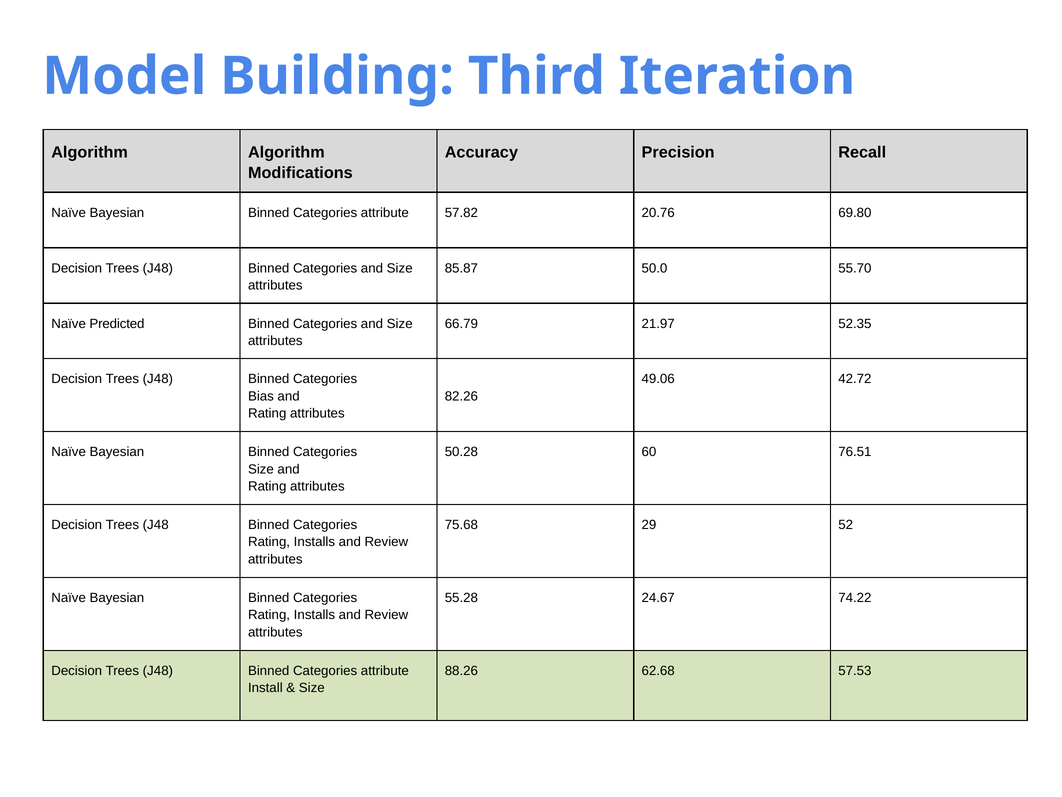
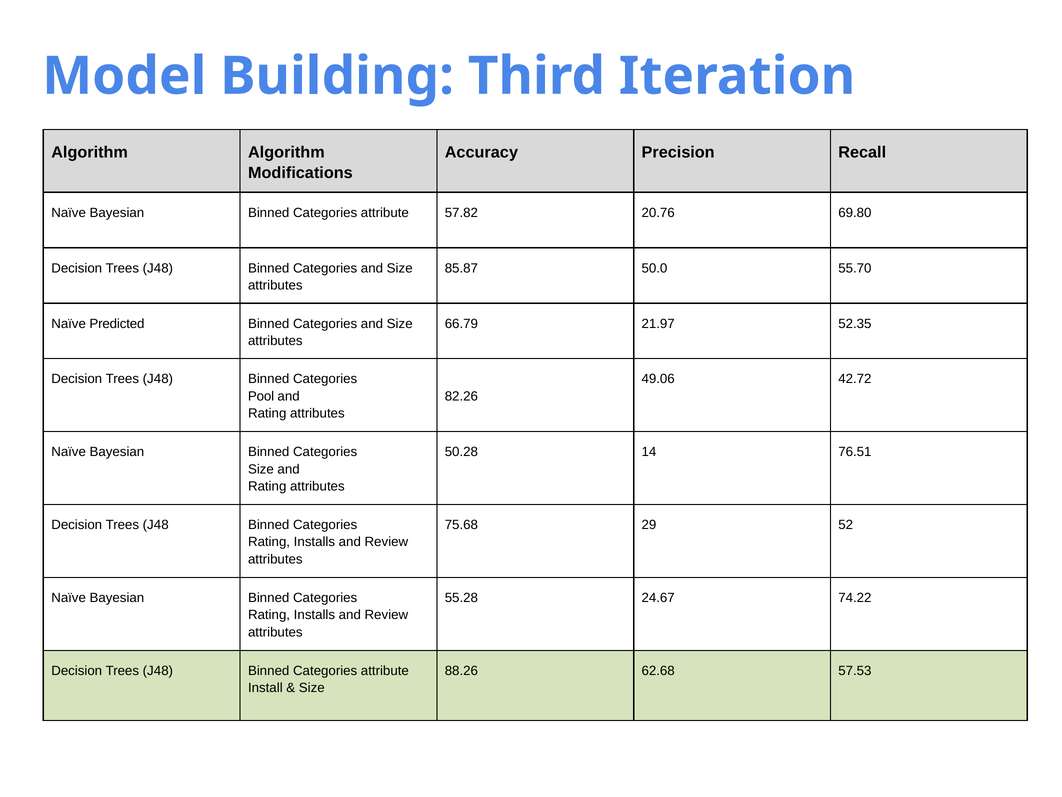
Bias: Bias -> Pool
60: 60 -> 14
